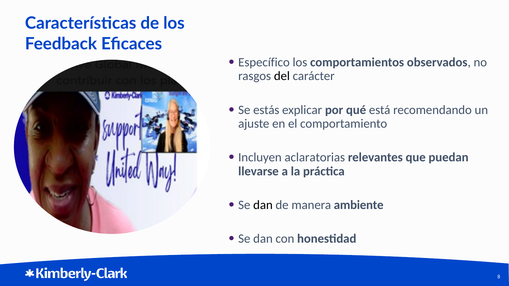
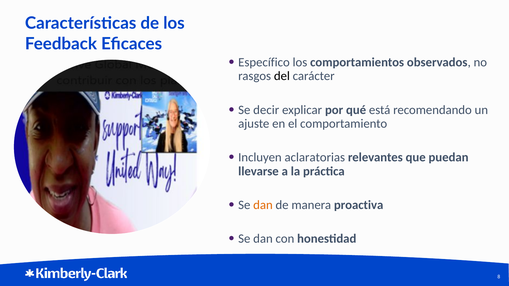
estás: estás -> decir
dan at (263, 205) colour: black -> orange
ambiente: ambiente -> proactiva
